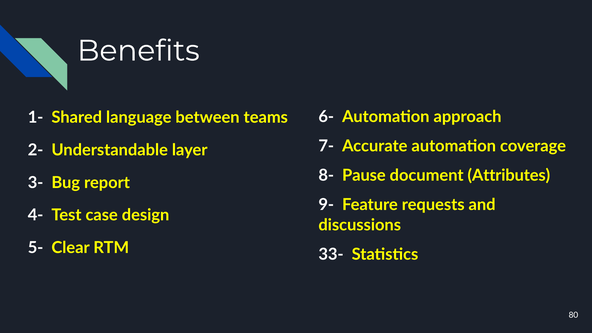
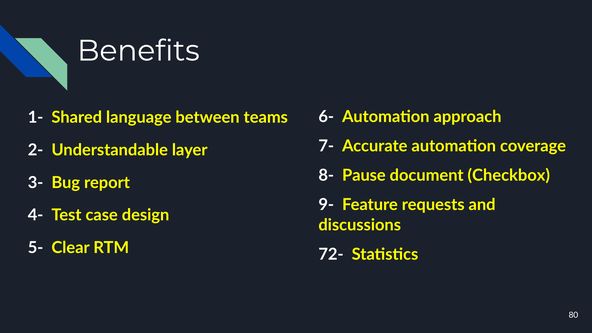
Attributes: Attributes -> Checkbox
33-: 33- -> 72-
